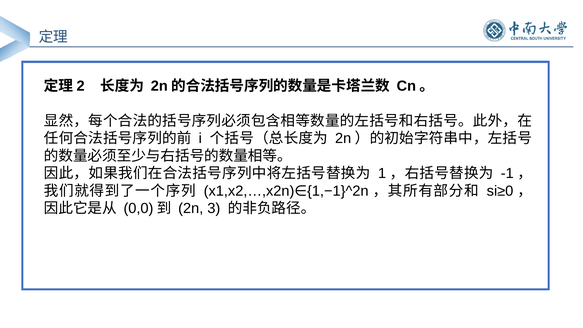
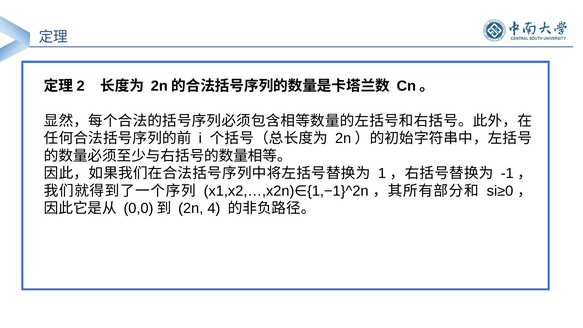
3: 3 -> 4
